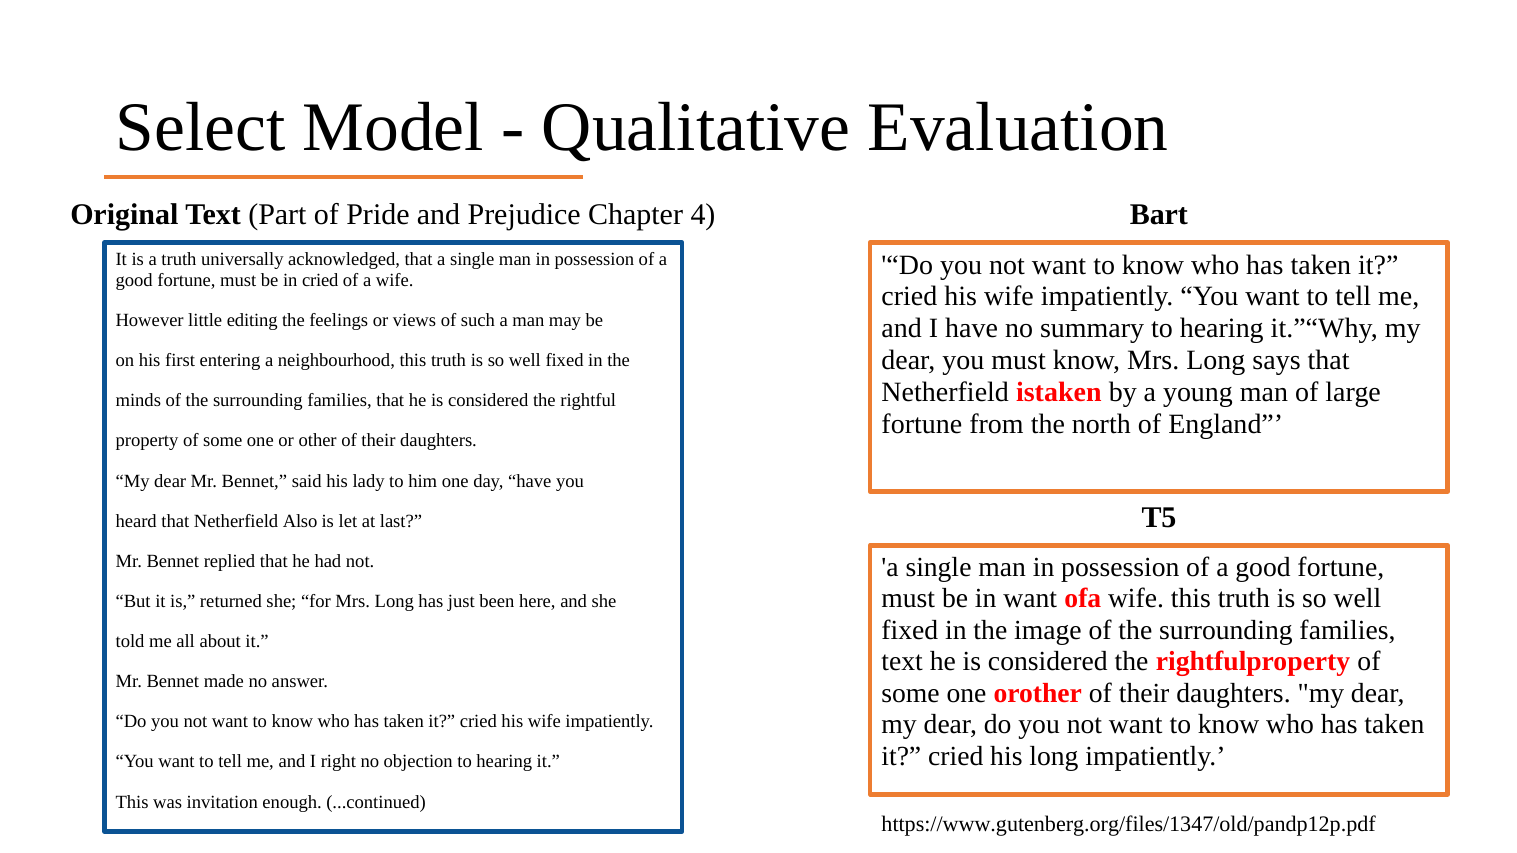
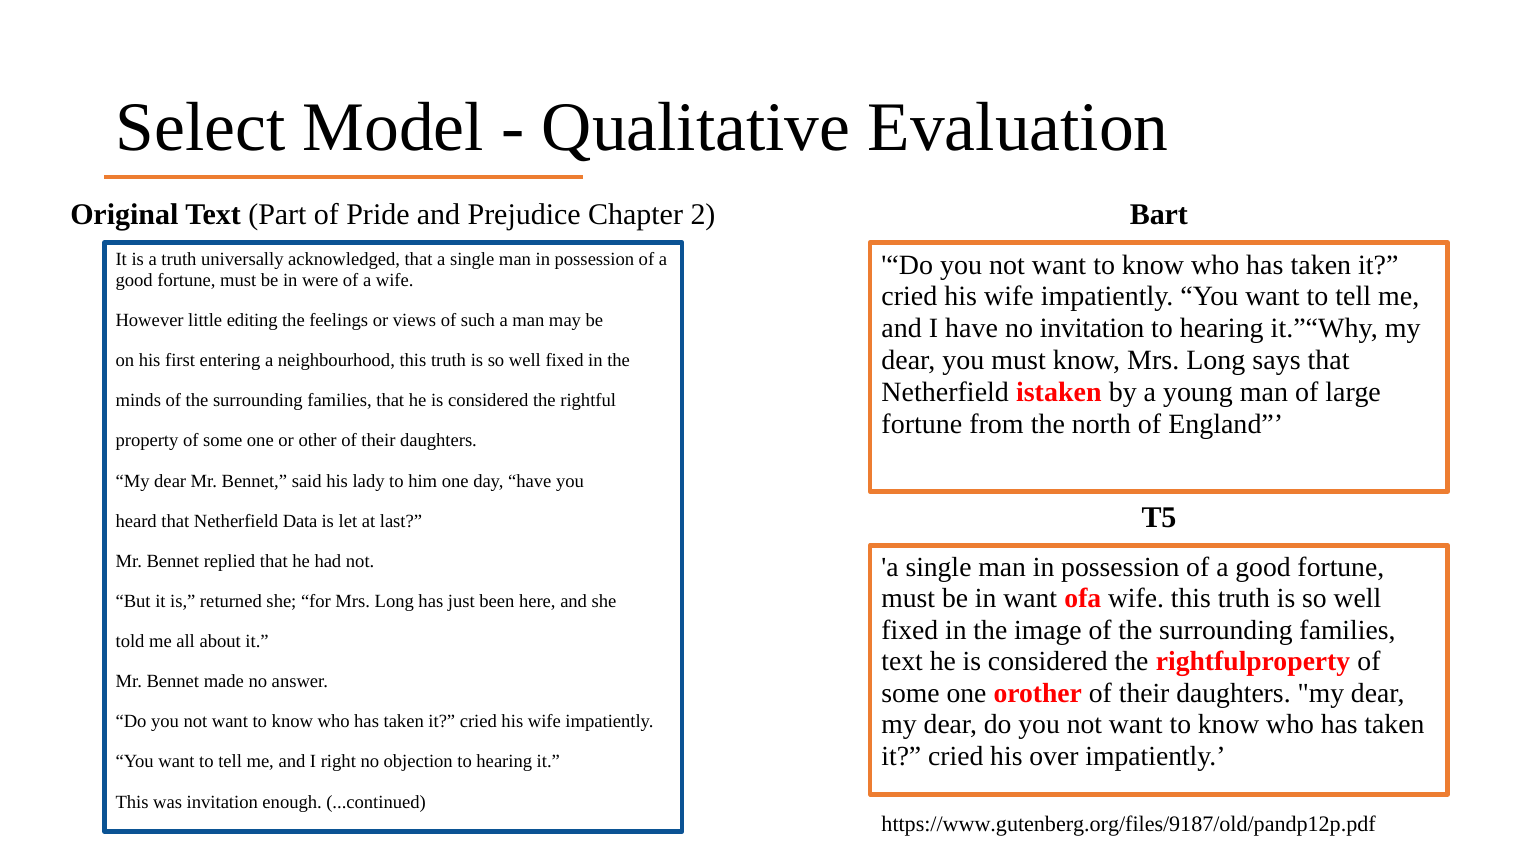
4: 4 -> 2
in cried: cried -> were
no summary: summary -> invitation
Also: Also -> Data
his long: long -> over
https://www.gutenberg.org/files/1347/old/pandp12p.pdf: https://www.gutenberg.org/files/1347/old/pandp12p.pdf -> https://www.gutenberg.org/files/9187/old/pandp12p.pdf
